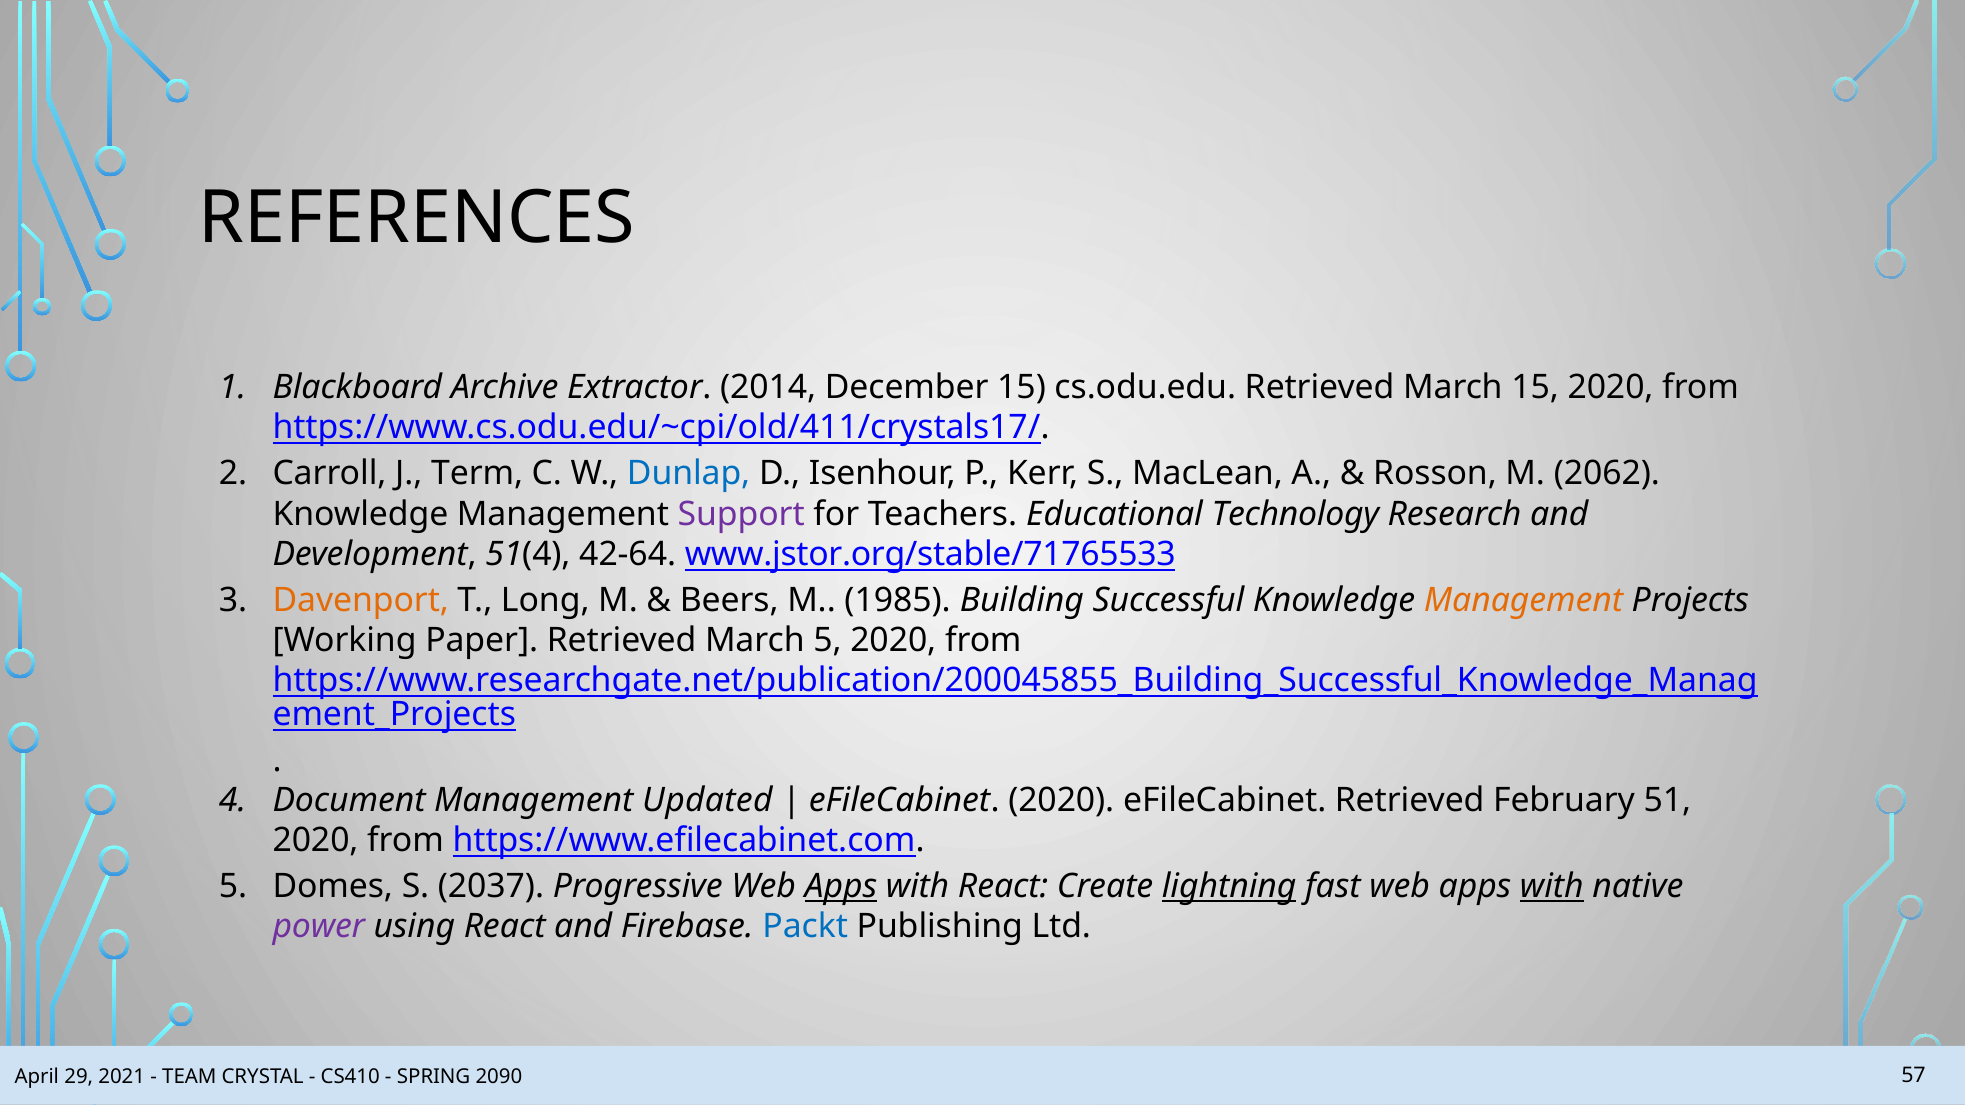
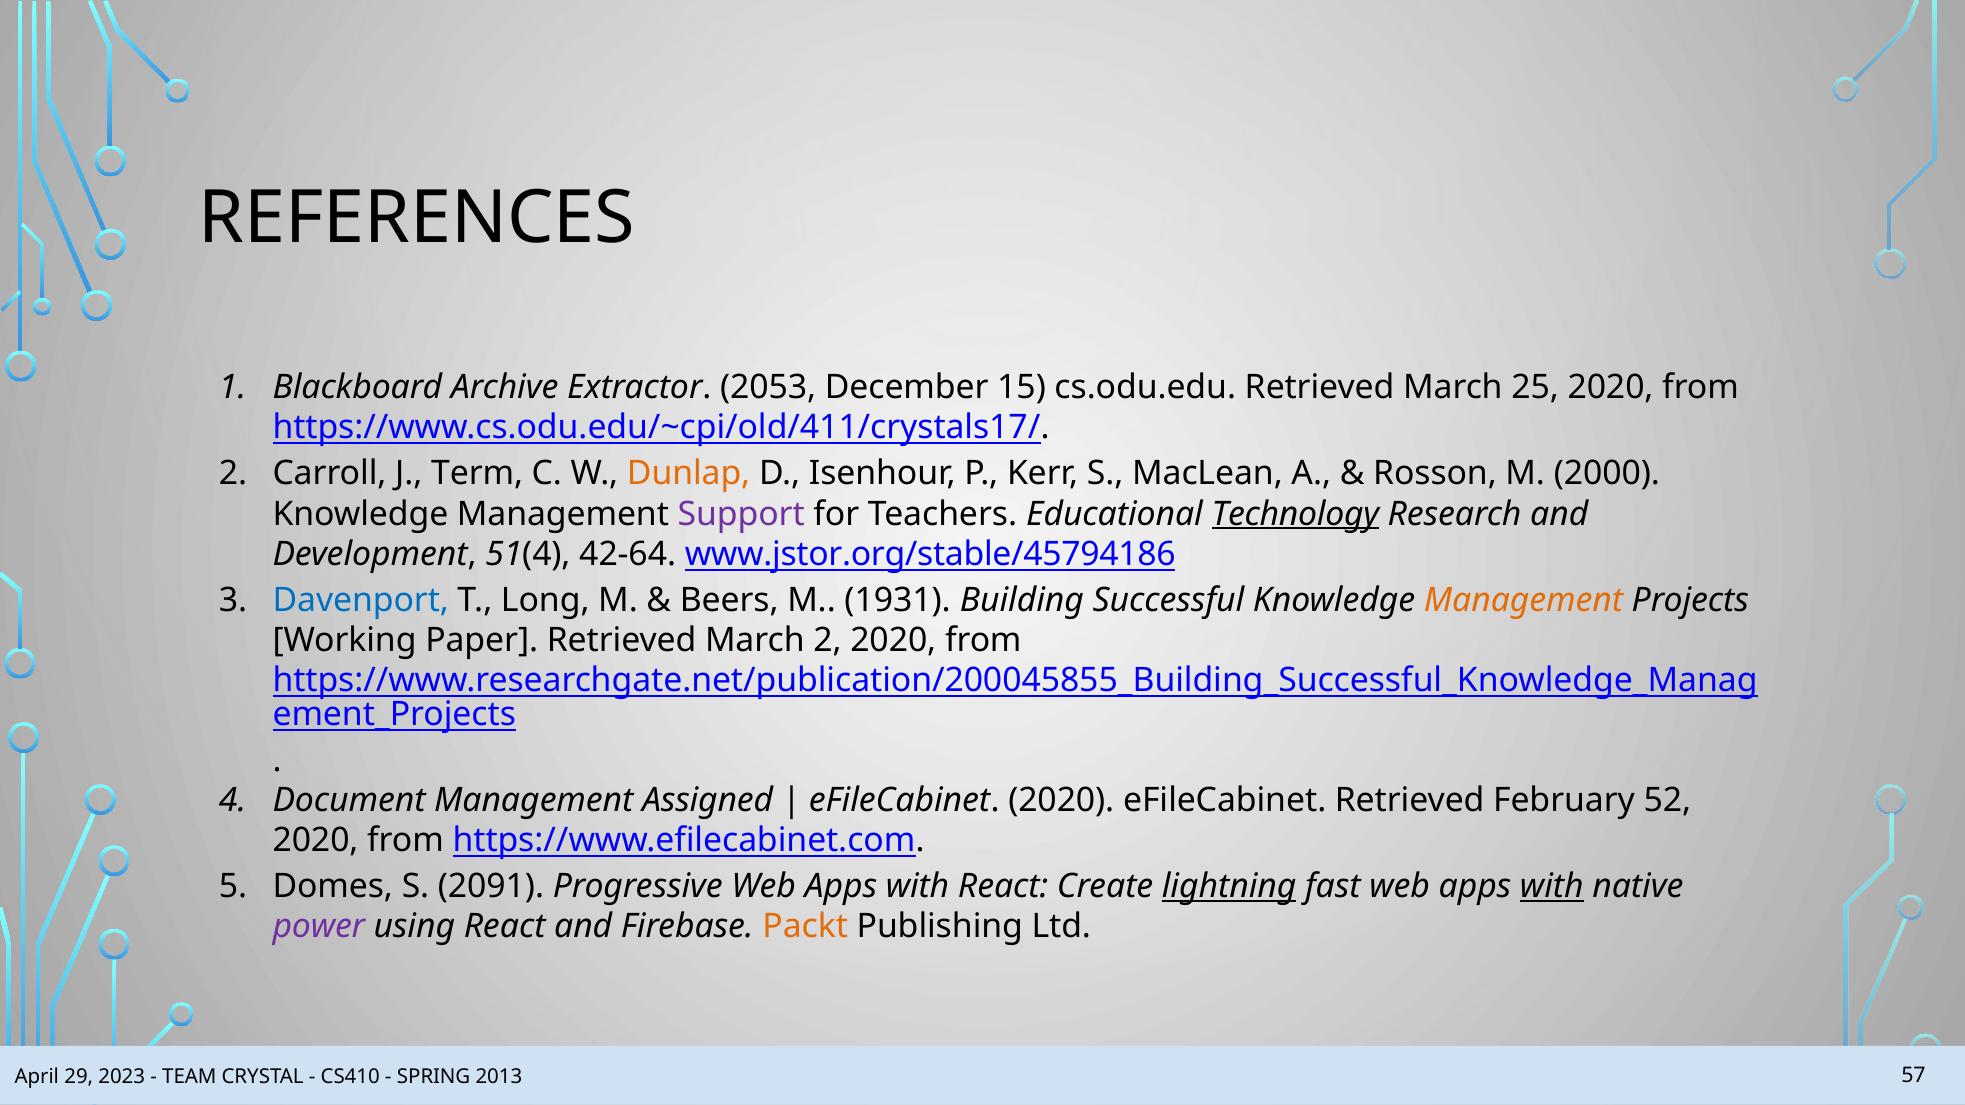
2014: 2014 -> 2053
March 15: 15 -> 25
Dunlap colour: blue -> orange
2062: 2062 -> 2000
Technology underline: none -> present
www.jstor.org/stable/71765533: www.jstor.org/stable/71765533 -> www.jstor.org/stable/45794186
Davenport colour: orange -> blue
1985: 1985 -> 1931
March 5: 5 -> 2
Updated: Updated -> Assigned
51: 51 -> 52
2037: 2037 -> 2091
Apps at (841, 887) underline: present -> none
Packt colour: blue -> orange
2021: 2021 -> 2023
2090: 2090 -> 2013
